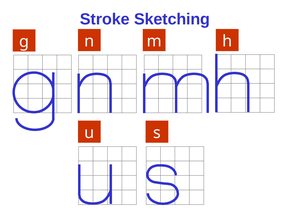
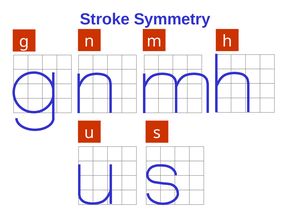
Sketching: Sketching -> Symmetry
